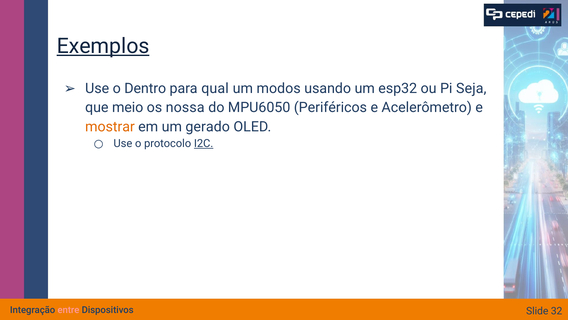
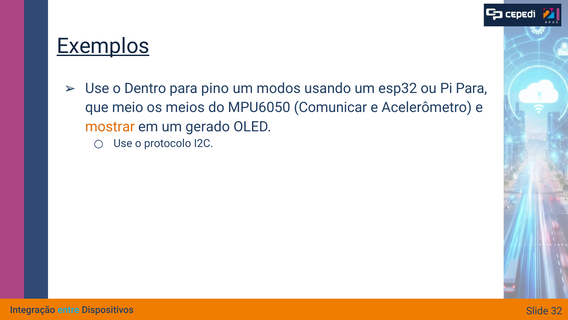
qual: qual -> pino
Pi Seja: Seja -> Para
nossa: nossa -> meios
Periféricos: Periféricos -> Comunicar
I2C underline: present -> none
entre colour: pink -> light blue
